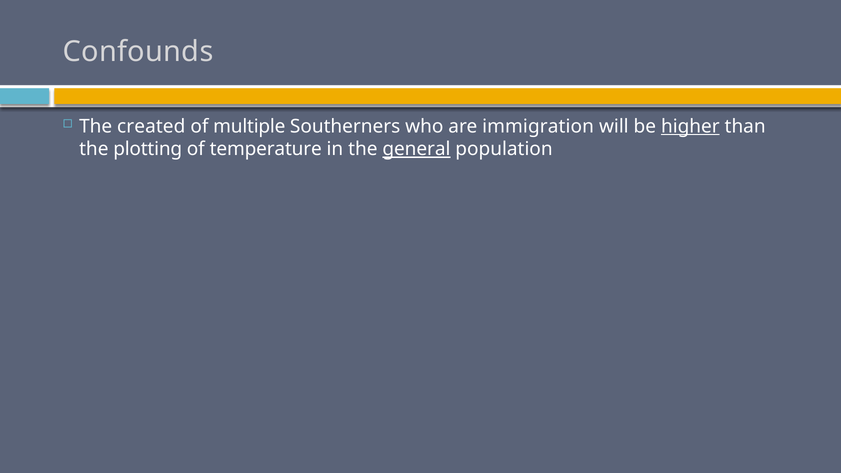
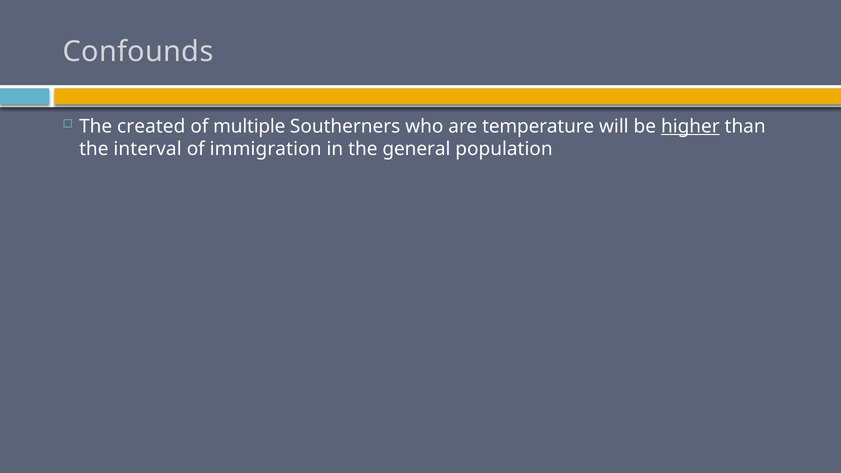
immigration: immigration -> temperature
plotting: plotting -> interval
temperature: temperature -> immigration
general underline: present -> none
